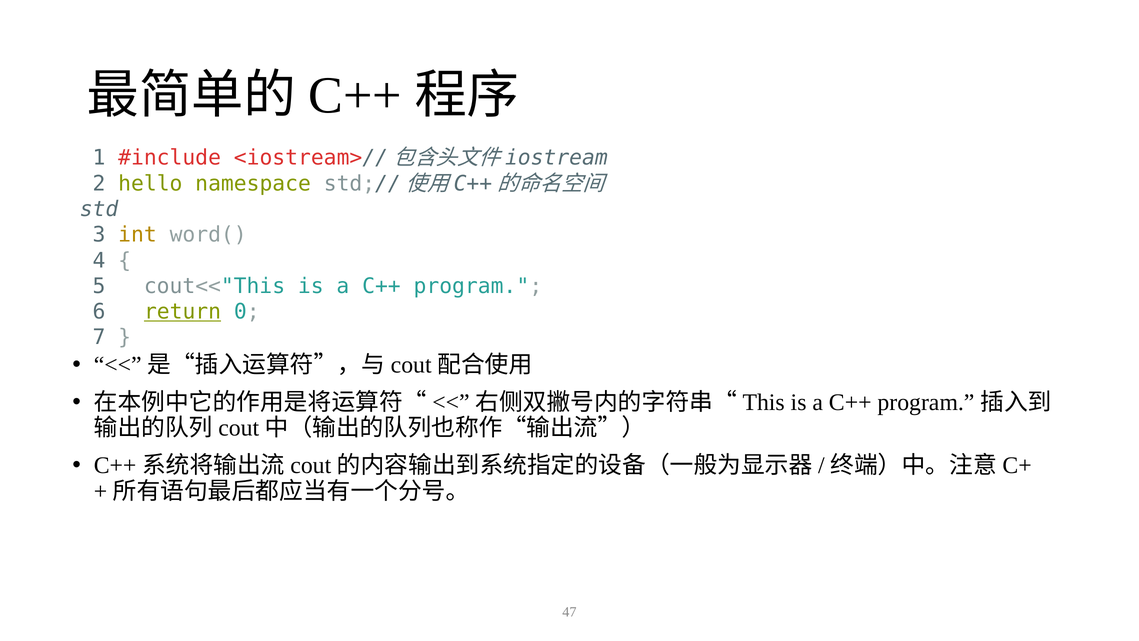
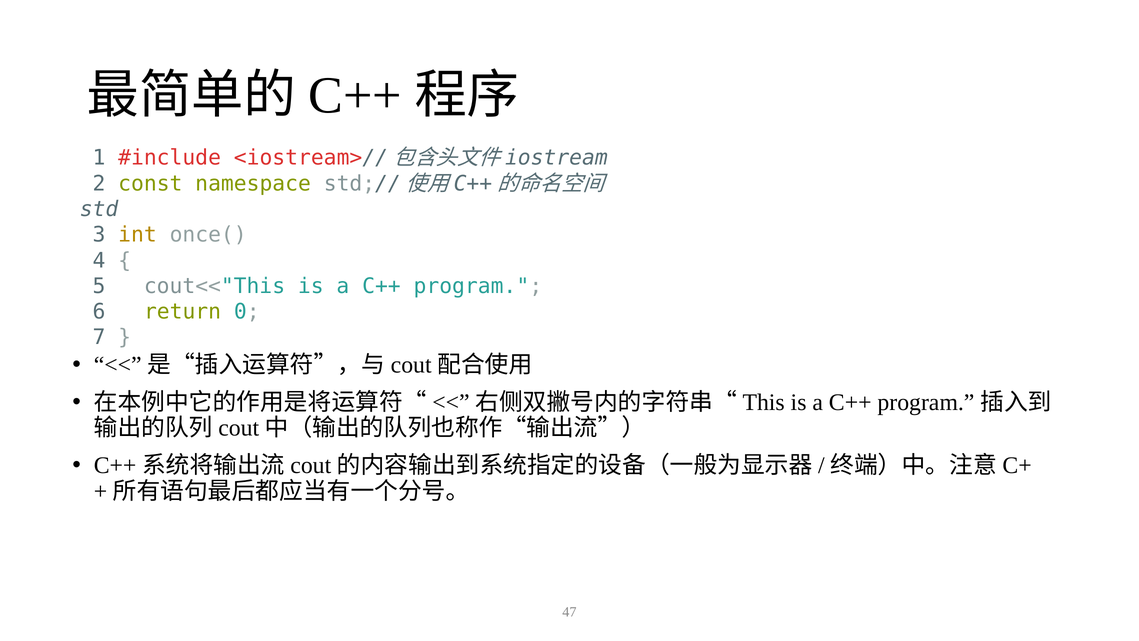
hello: hello -> const
word(: word( -> once(
return underline: present -> none
